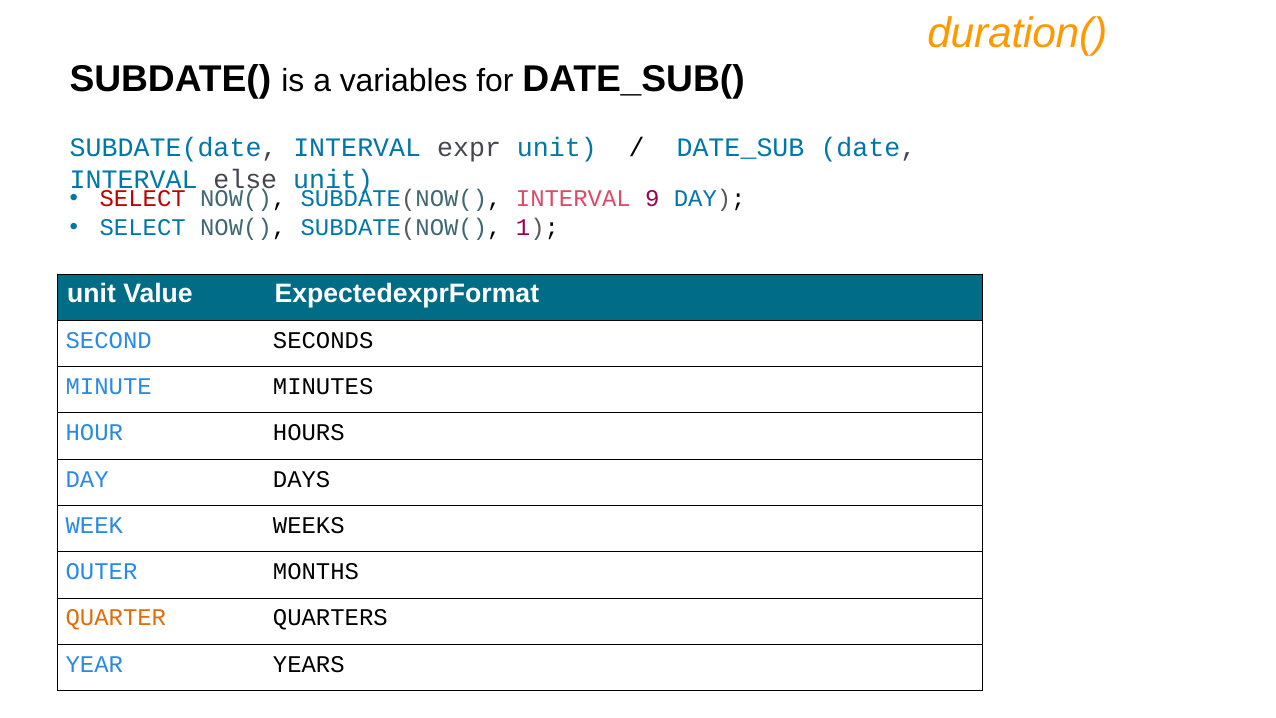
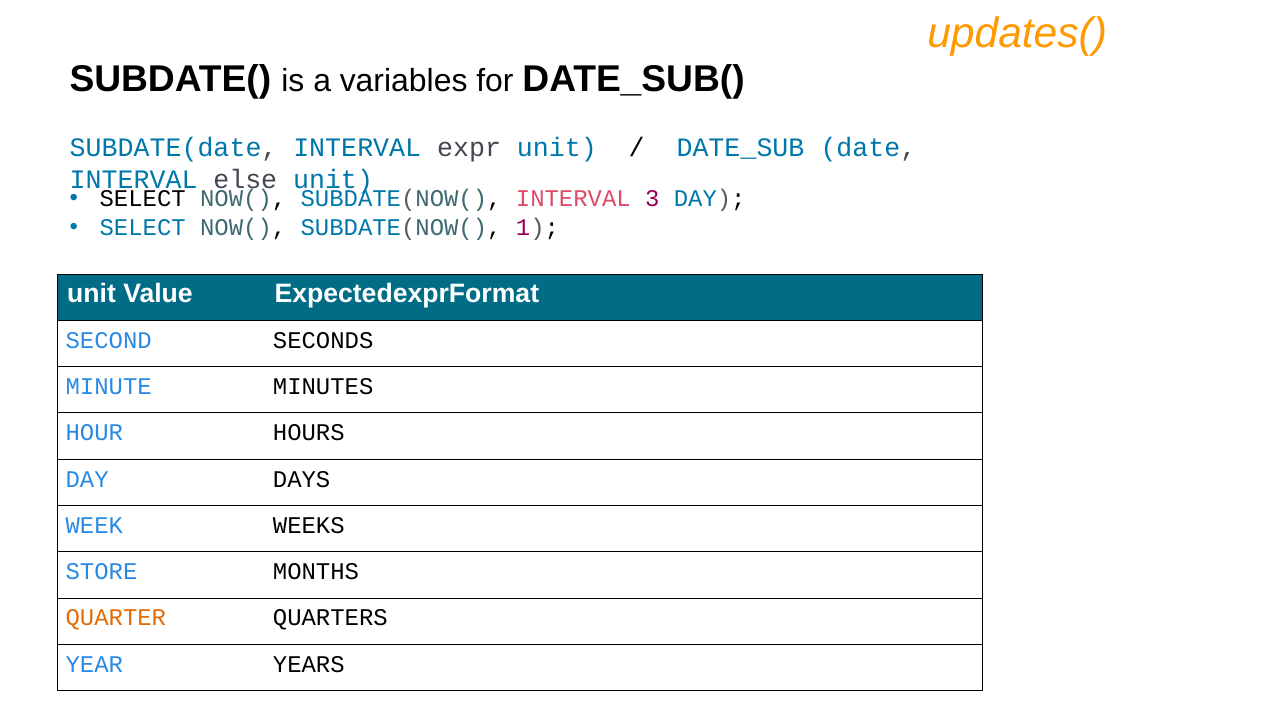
duration(: duration( -> updates(
SELECT at (143, 199) colour: red -> black
9: 9 -> 3
OUTER: OUTER -> STORE
